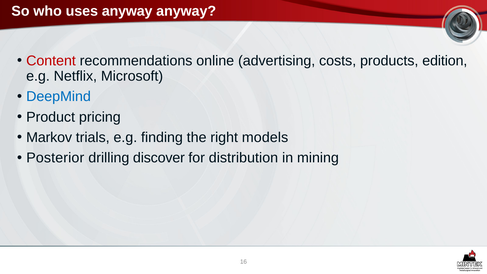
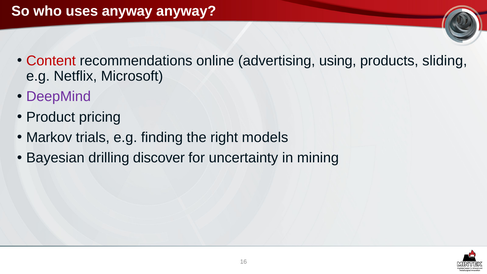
costs: costs -> using
edition: edition -> sliding
DeepMind colour: blue -> purple
Posterior: Posterior -> Bayesian
distribution: distribution -> uncertainty
